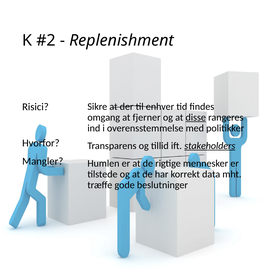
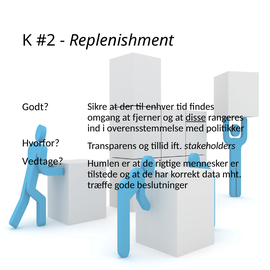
Risici: Risici -> Godt
stakeholders underline: present -> none
Mangler: Mangler -> Vedtage
